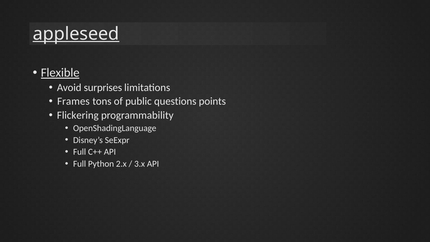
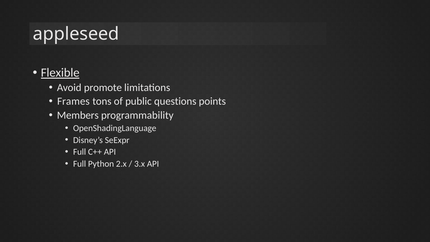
appleseed underline: present -> none
surprises: surprises -> promote
Flickering: Flickering -> Members
